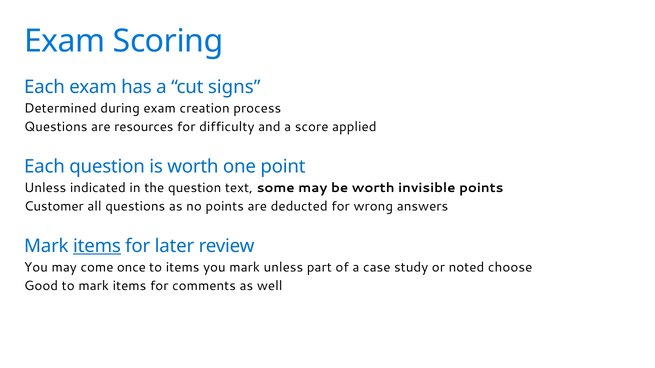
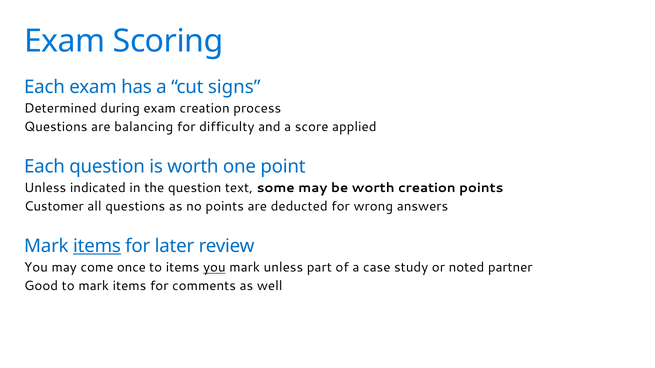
resources: resources -> balancing
worth invisible: invisible -> creation
you at (214, 268) underline: none -> present
choose: choose -> partner
